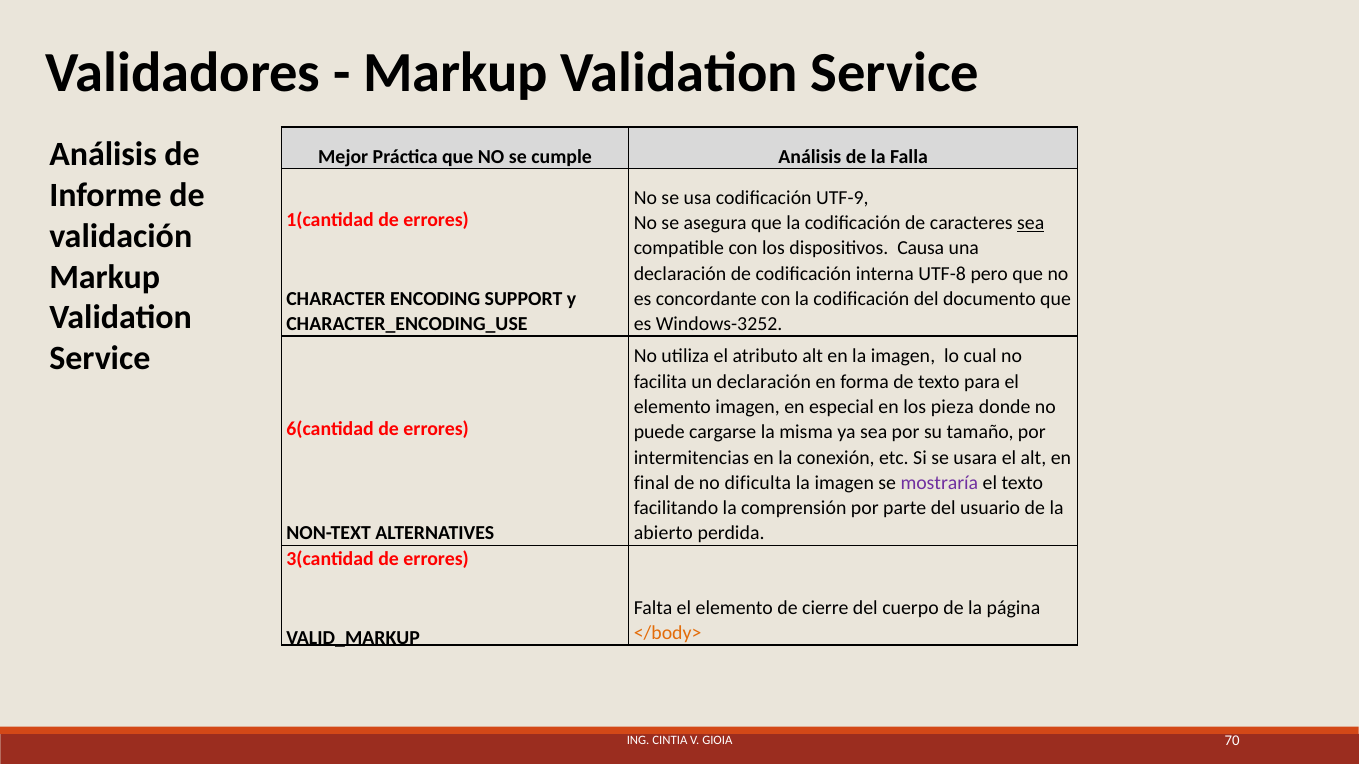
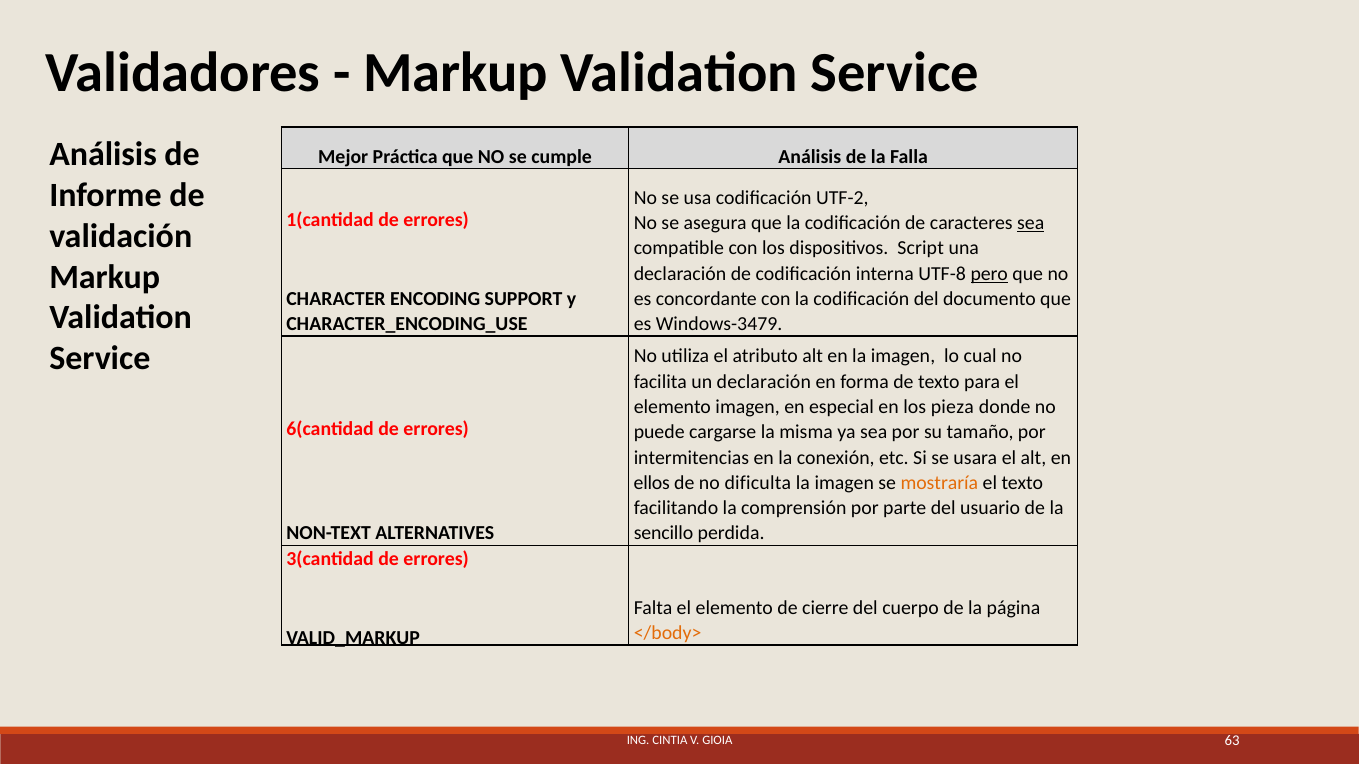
UTF-9: UTF-9 -> UTF-2
Causa: Causa -> Script
pero underline: none -> present
Windows-3252: Windows-3252 -> Windows-3479
final: final -> ellos
mostraría colour: purple -> orange
abierto: abierto -> sencillo
70: 70 -> 63
